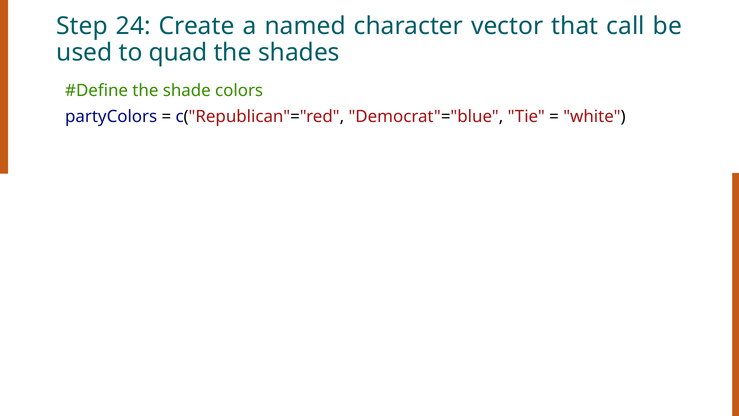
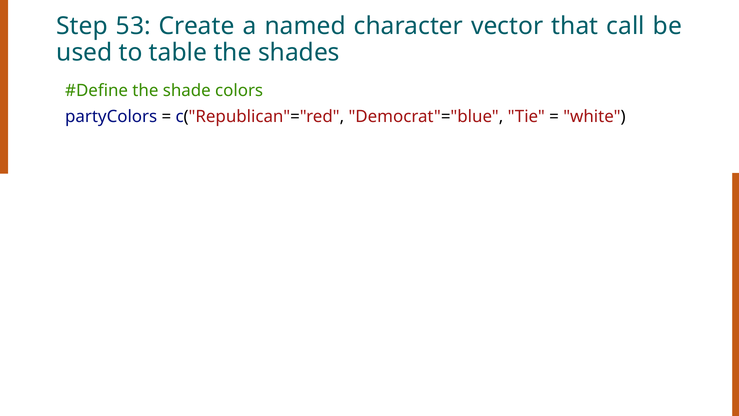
24: 24 -> 53
quad: quad -> table
